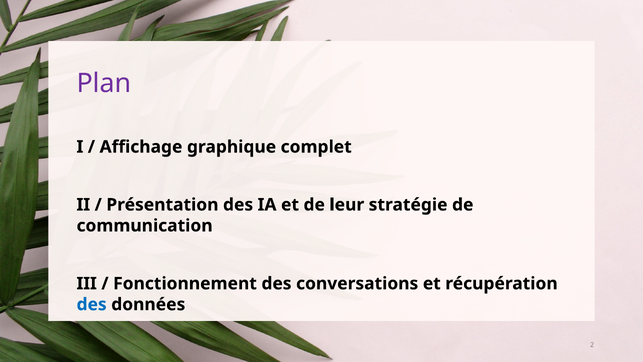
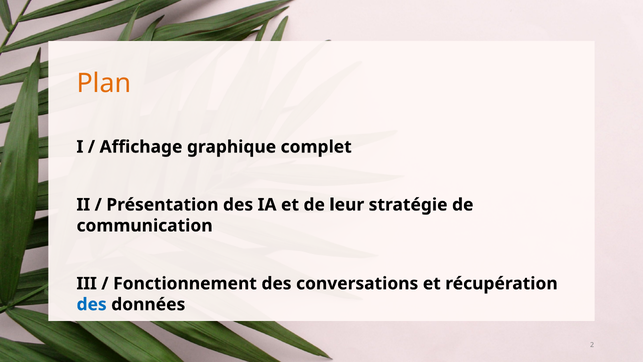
Plan colour: purple -> orange
